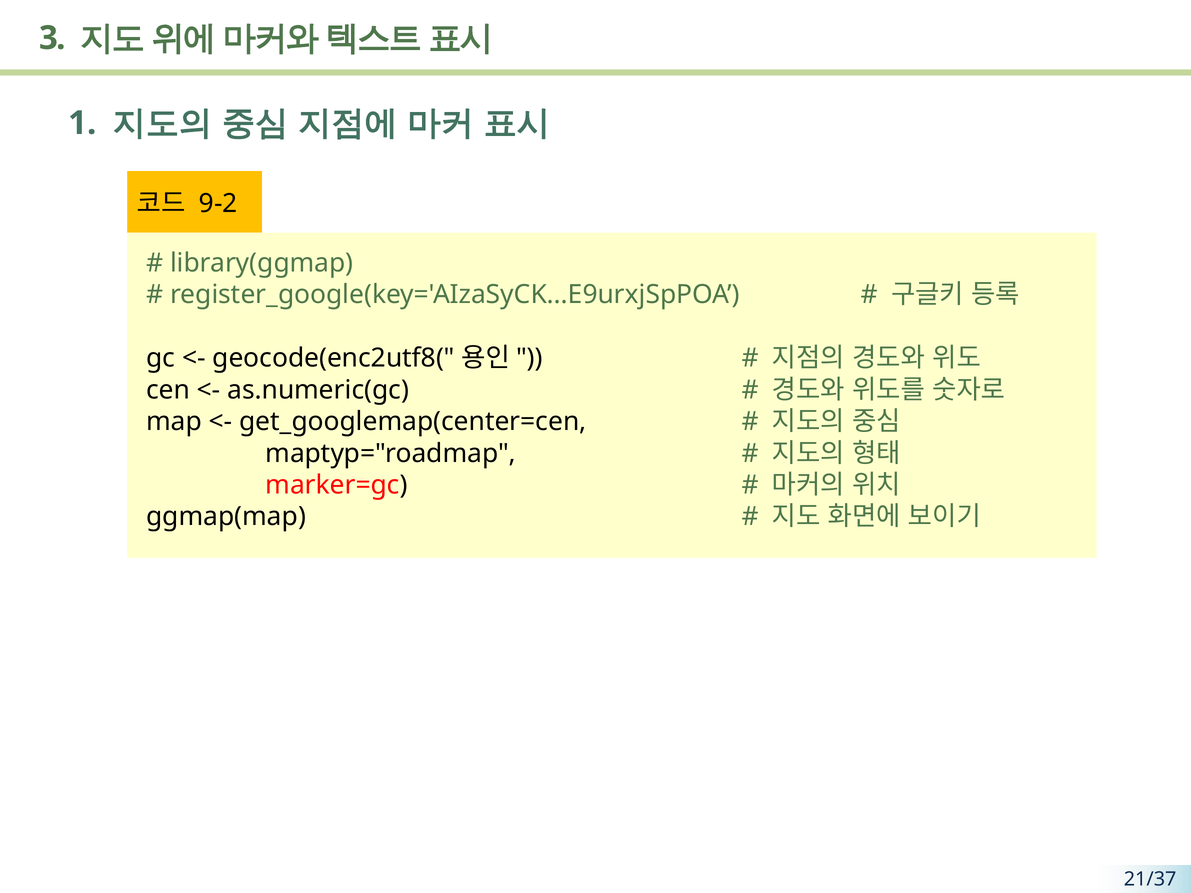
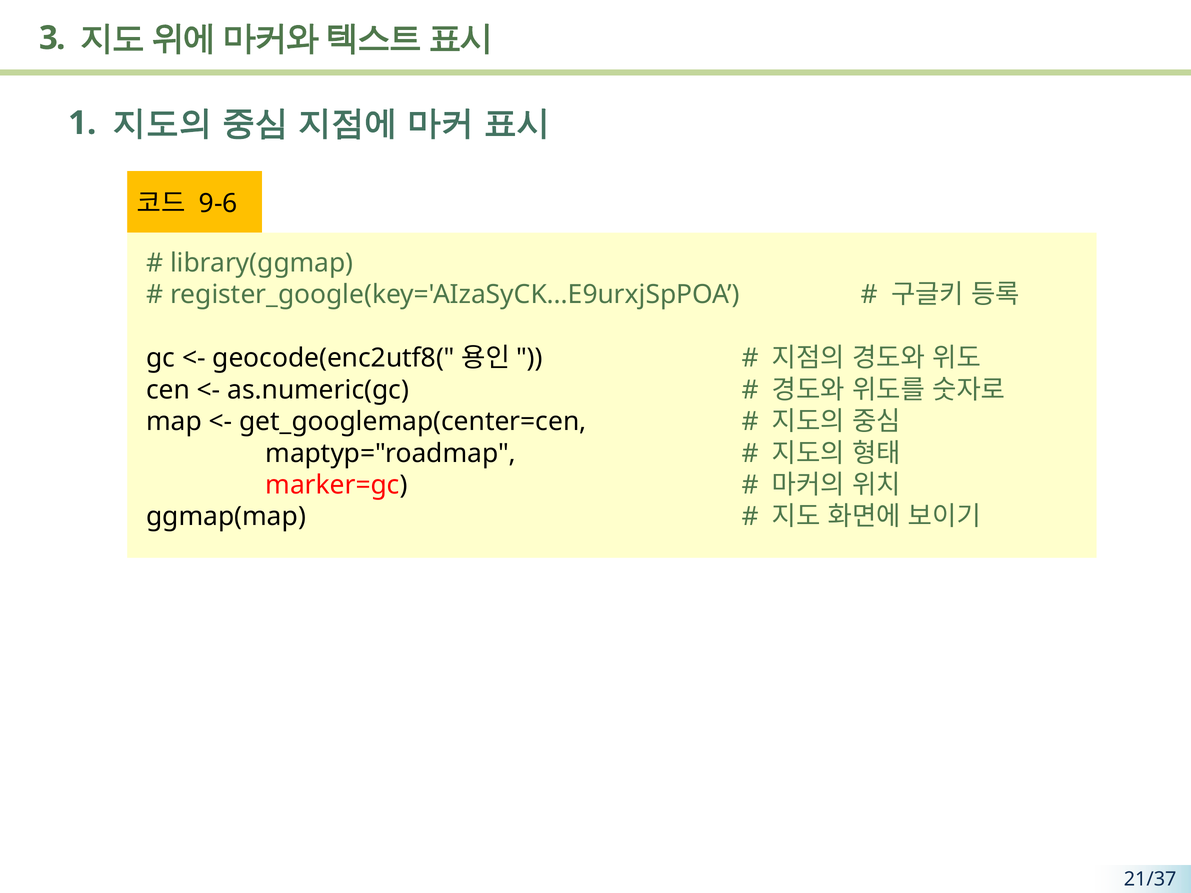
9-2: 9-2 -> 9-6
